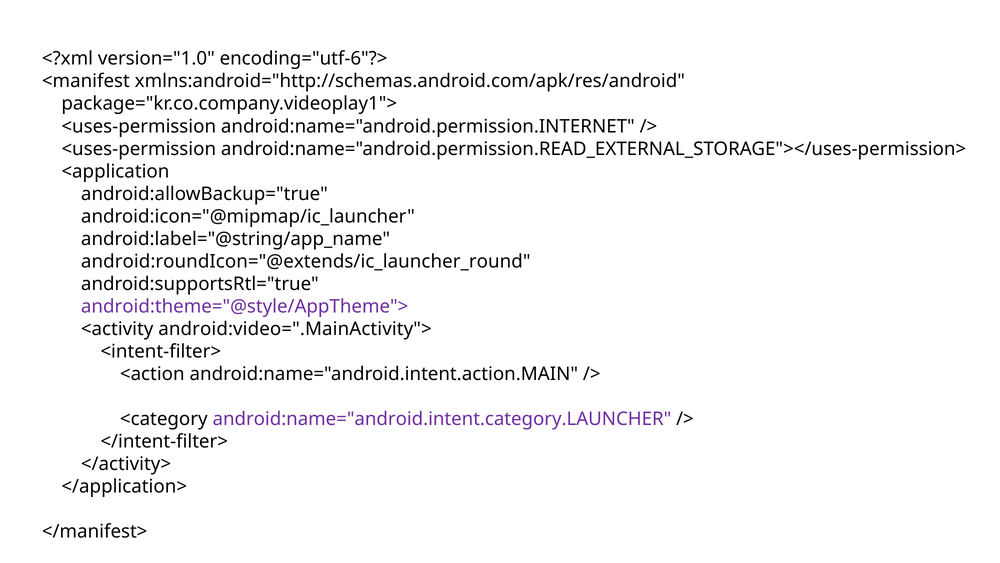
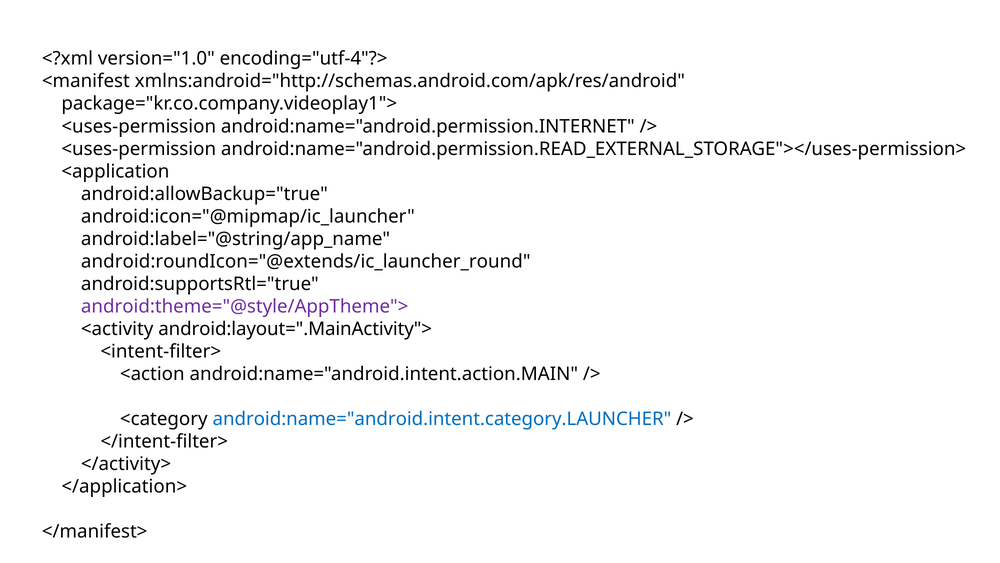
encoding="utf-6"?>: encoding="utf-6"?> -> encoding="utf-4"?>
android:video=".MainActivity">: android:video=".MainActivity"> -> android:layout=".MainActivity">
android:name="android.intent.category.LAUNCHER colour: purple -> blue
